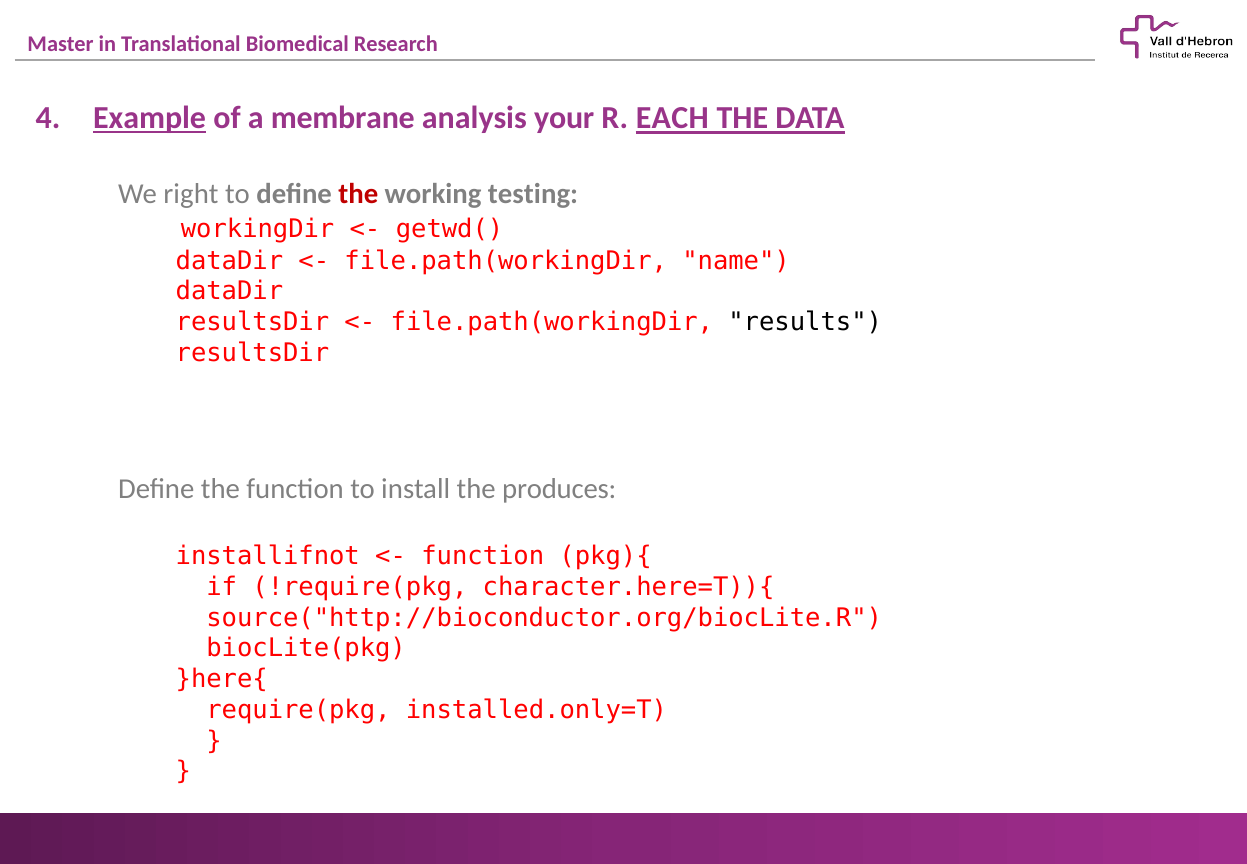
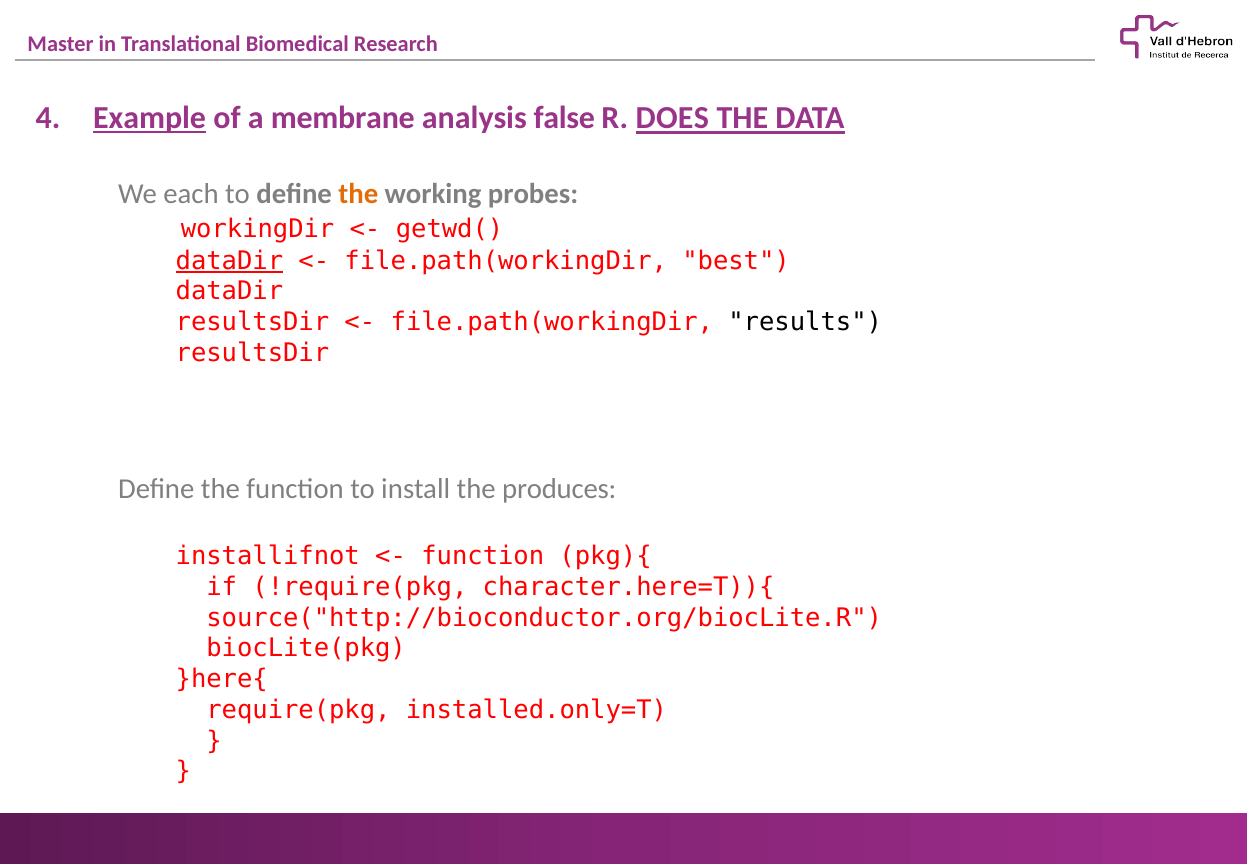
your: your -> false
EACH: EACH -> DOES
right: right -> each
the at (358, 194) colour: red -> orange
testing: testing -> probes
dataDir at (229, 261) underline: none -> present
name: name -> best
